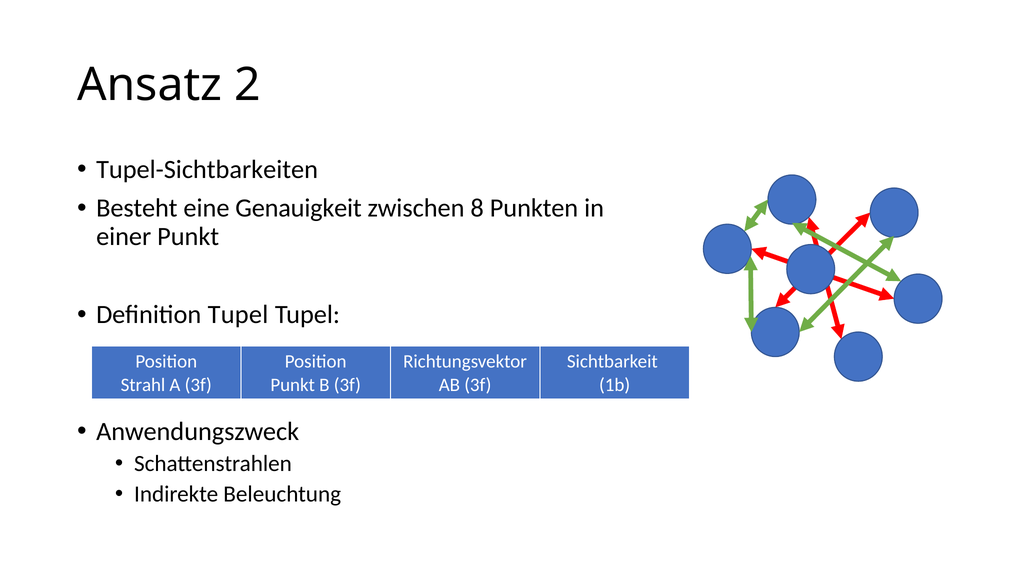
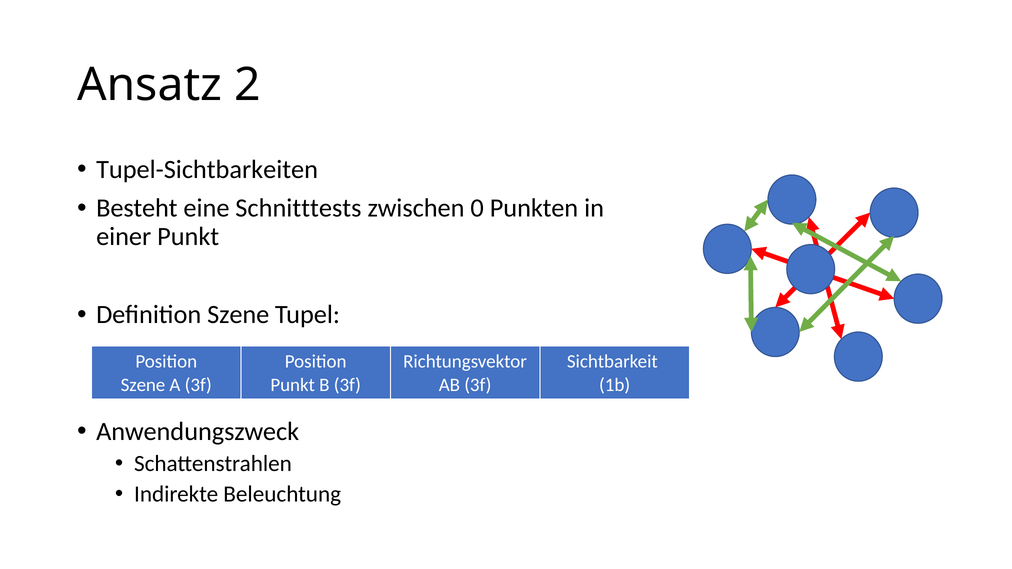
Genauigkeit: Genauigkeit -> Schnitttests
8: 8 -> 0
Definition Tupel: Tupel -> Szene
Strahl at (143, 385): Strahl -> Szene
